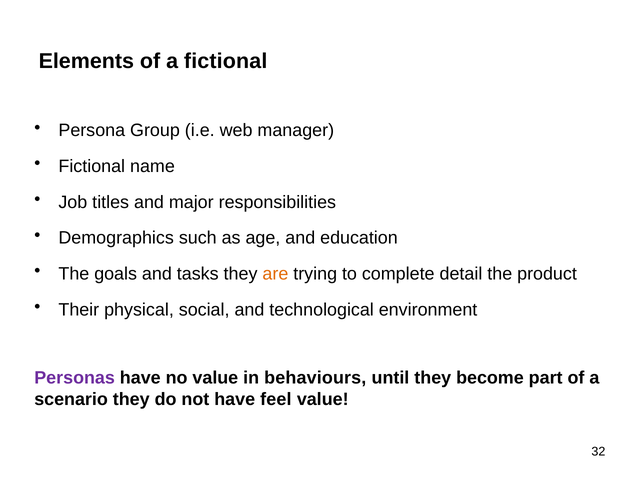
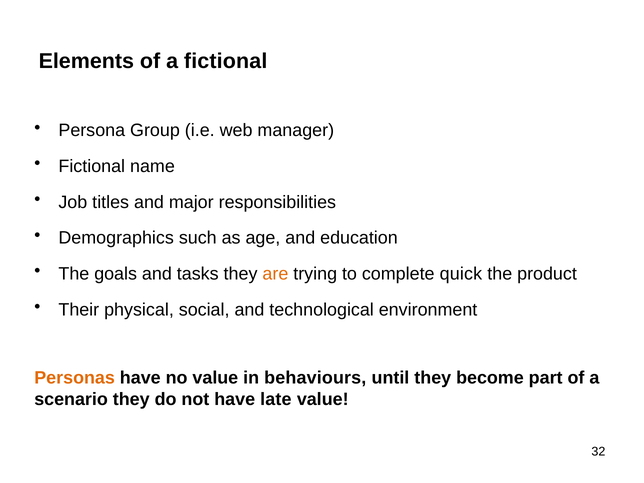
detail: detail -> quick
Personas colour: purple -> orange
feel: feel -> late
